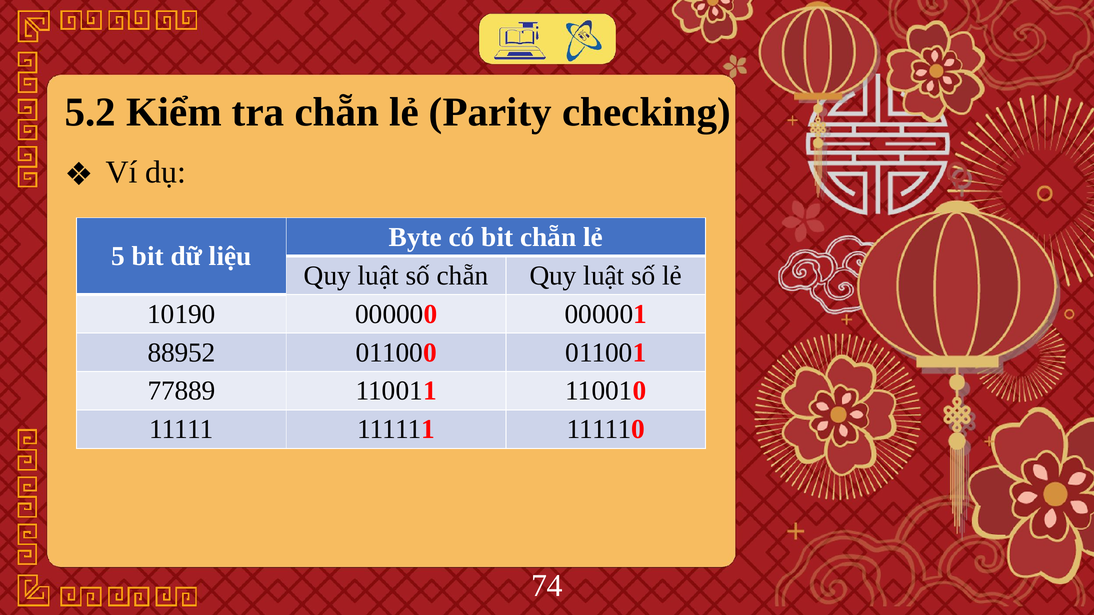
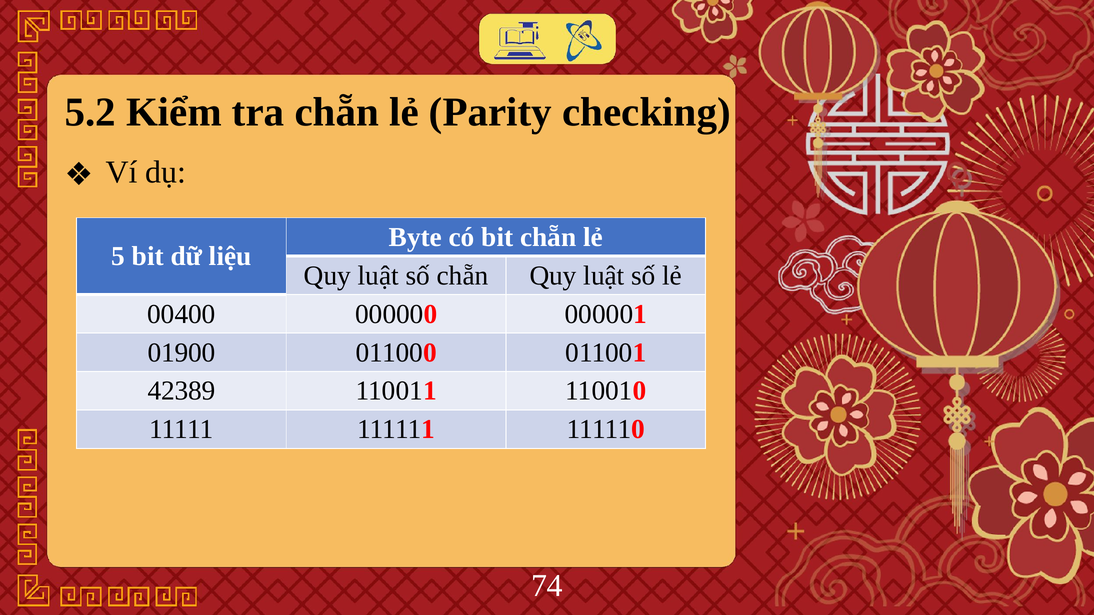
10190: 10190 -> 00400
88952: 88952 -> 01900
77889: 77889 -> 42389
